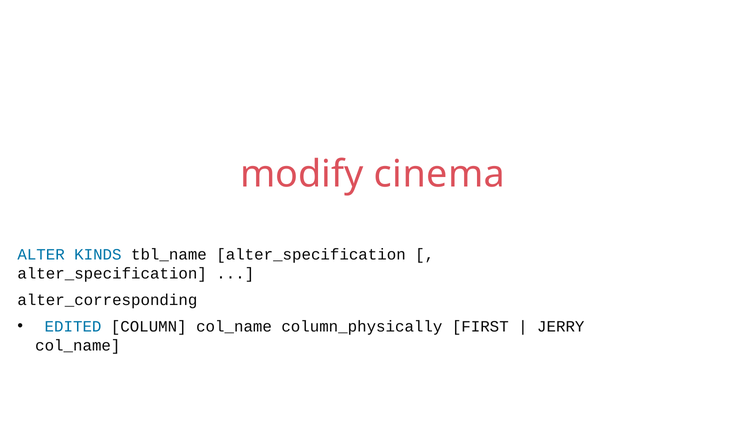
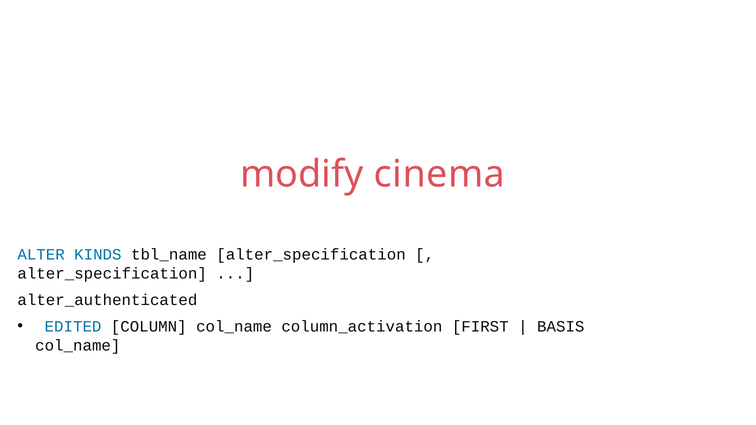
alter_corresponding: alter_corresponding -> alter_authenticated
column_physically: column_physically -> column_activation
JERRY: JERRY -> BASIS
